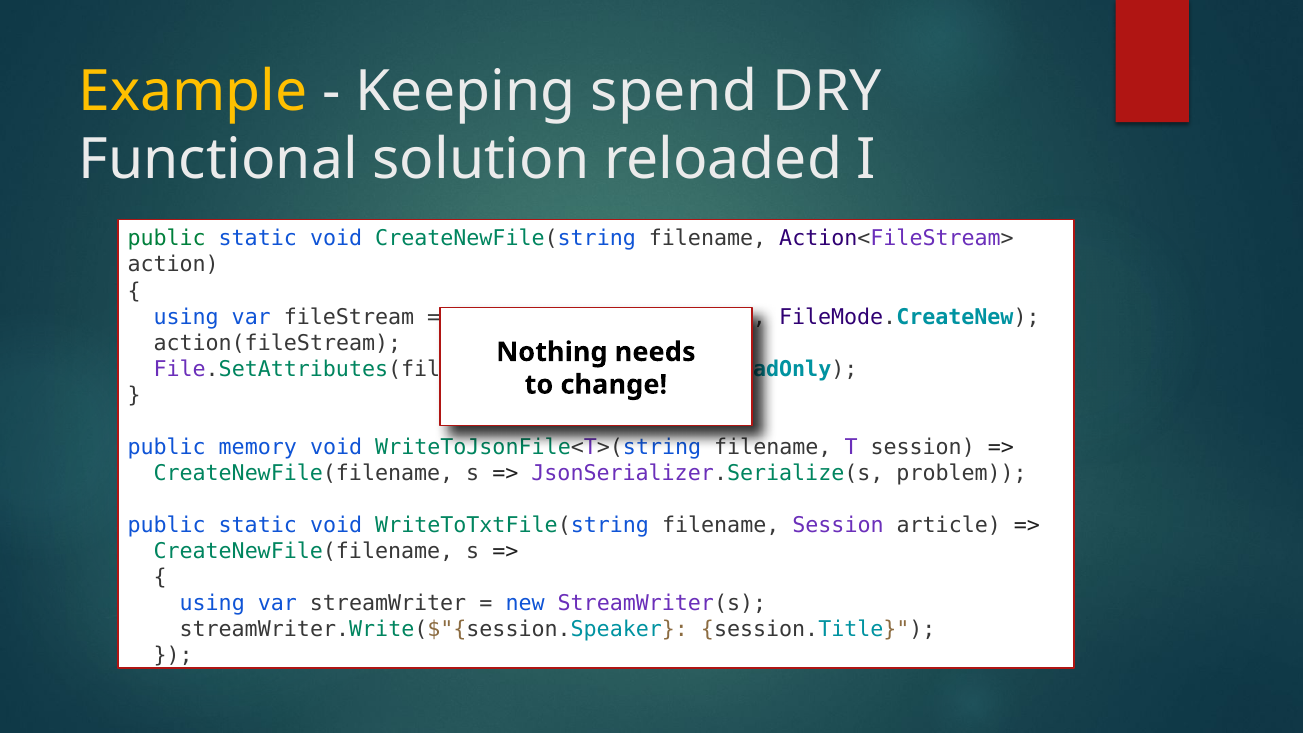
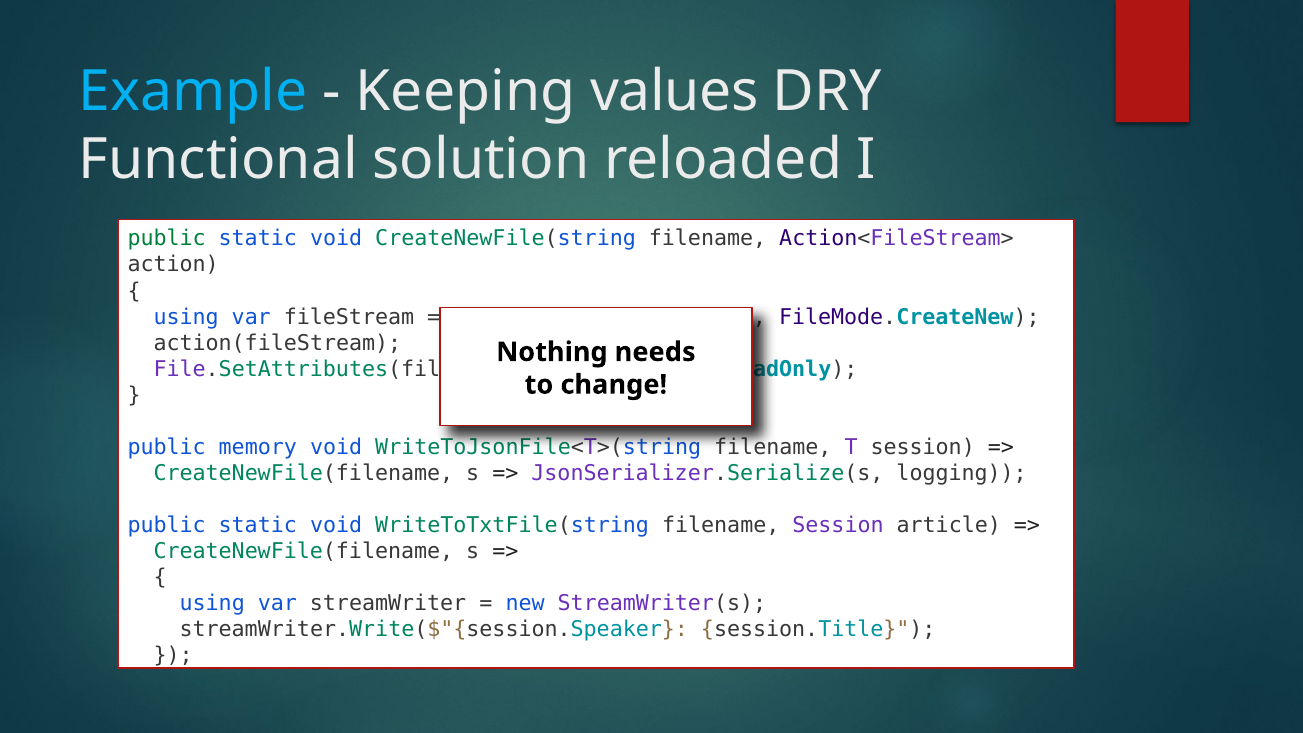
Example colour: yellow -> light blue
spend: spend -> values
problem: problem -> logging
